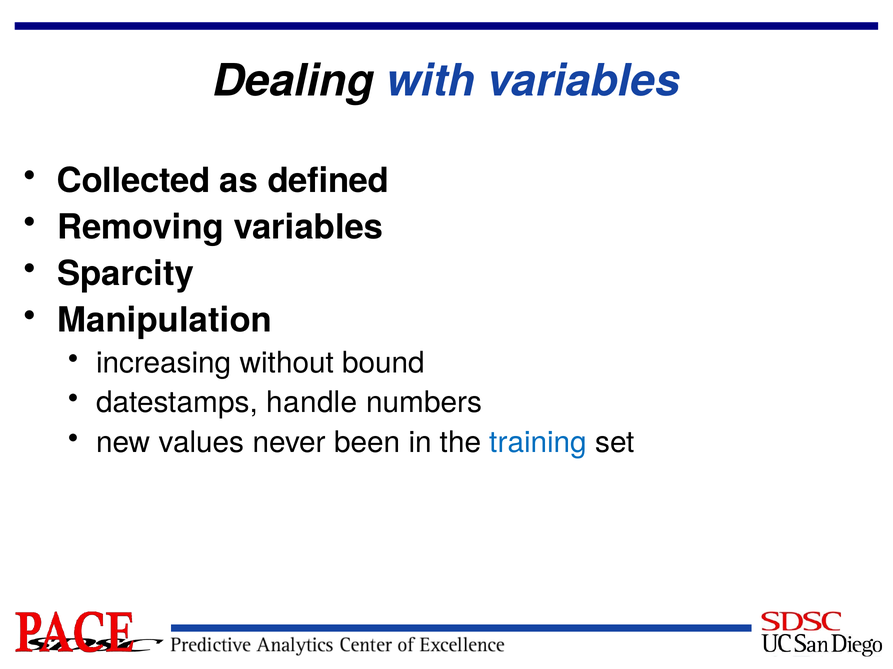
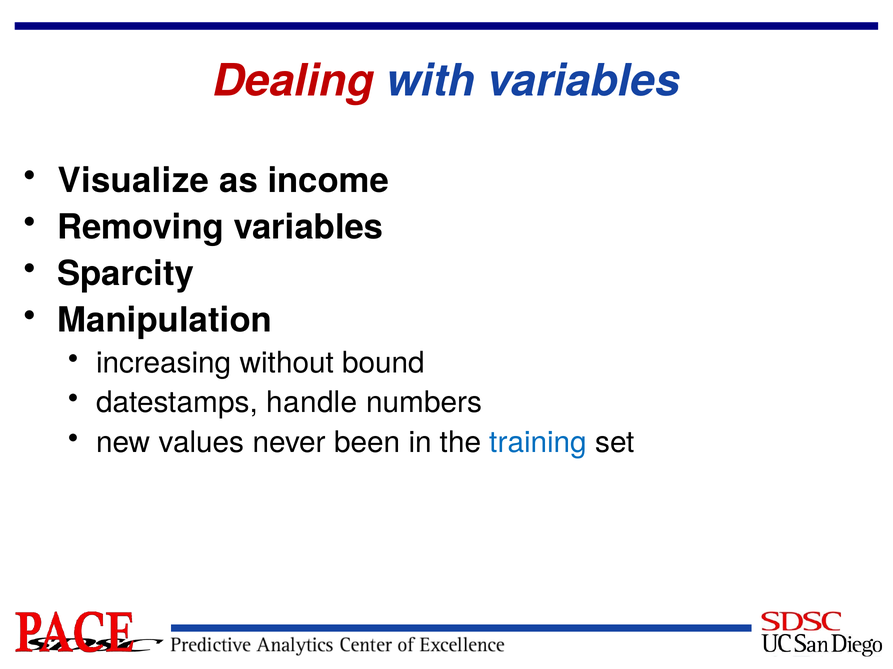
Dealing colour: black -> red
Collected: Collected -> Visualize
defined: defined -> income
